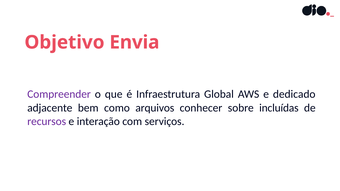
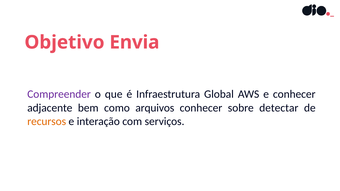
e dedicado: dedicado -> conhecer
incluídas: incluídas -> detectar
recursos colour: purple -> orange
